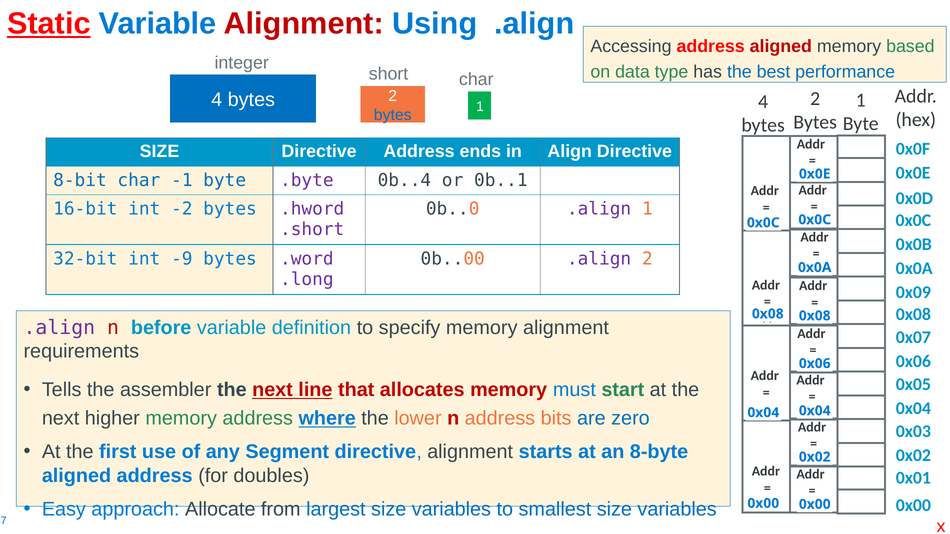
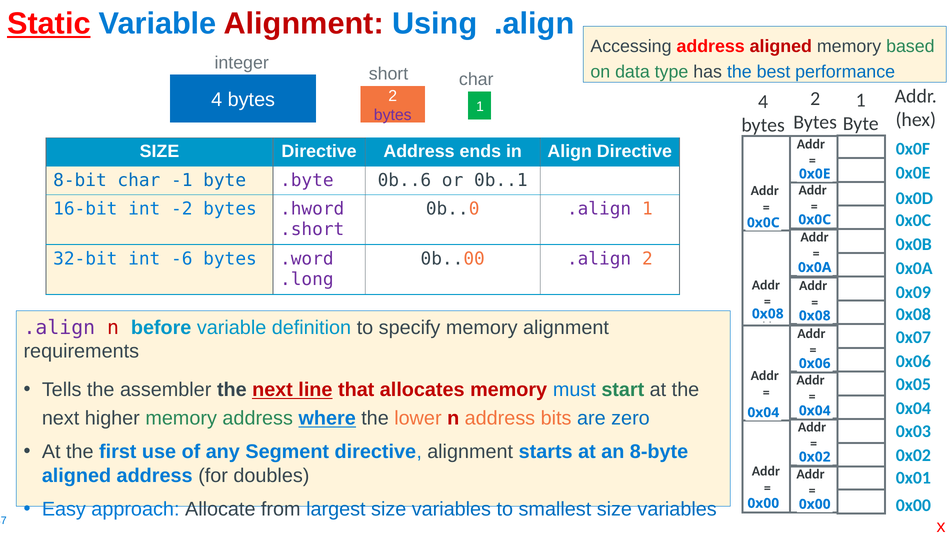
bytes at (393, 115) colour: blue -> purple
0b..4: 0b..4 -> 0b..6
-9: -9 -> -6
